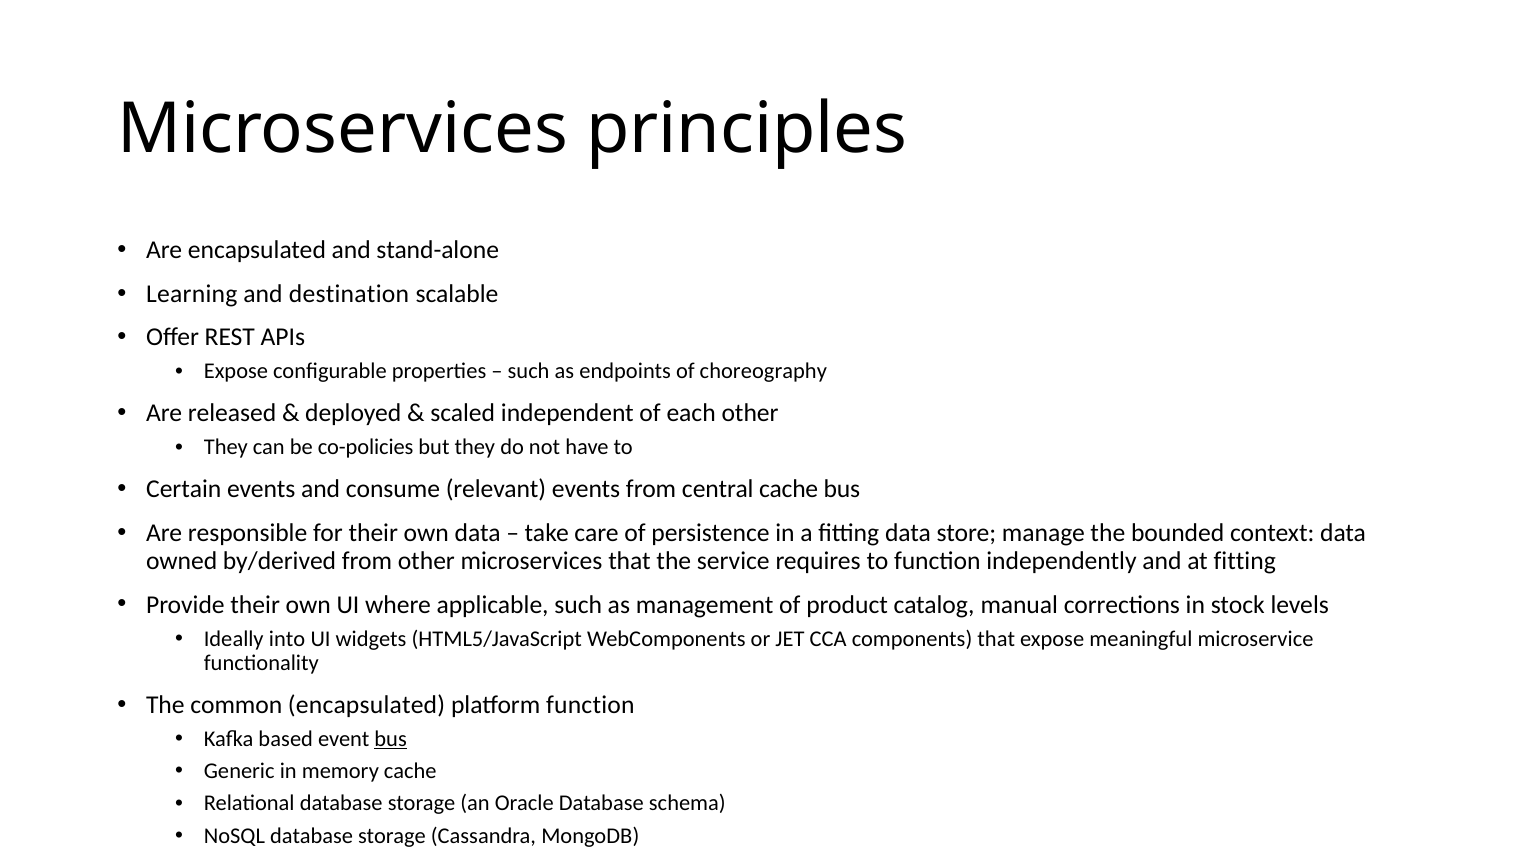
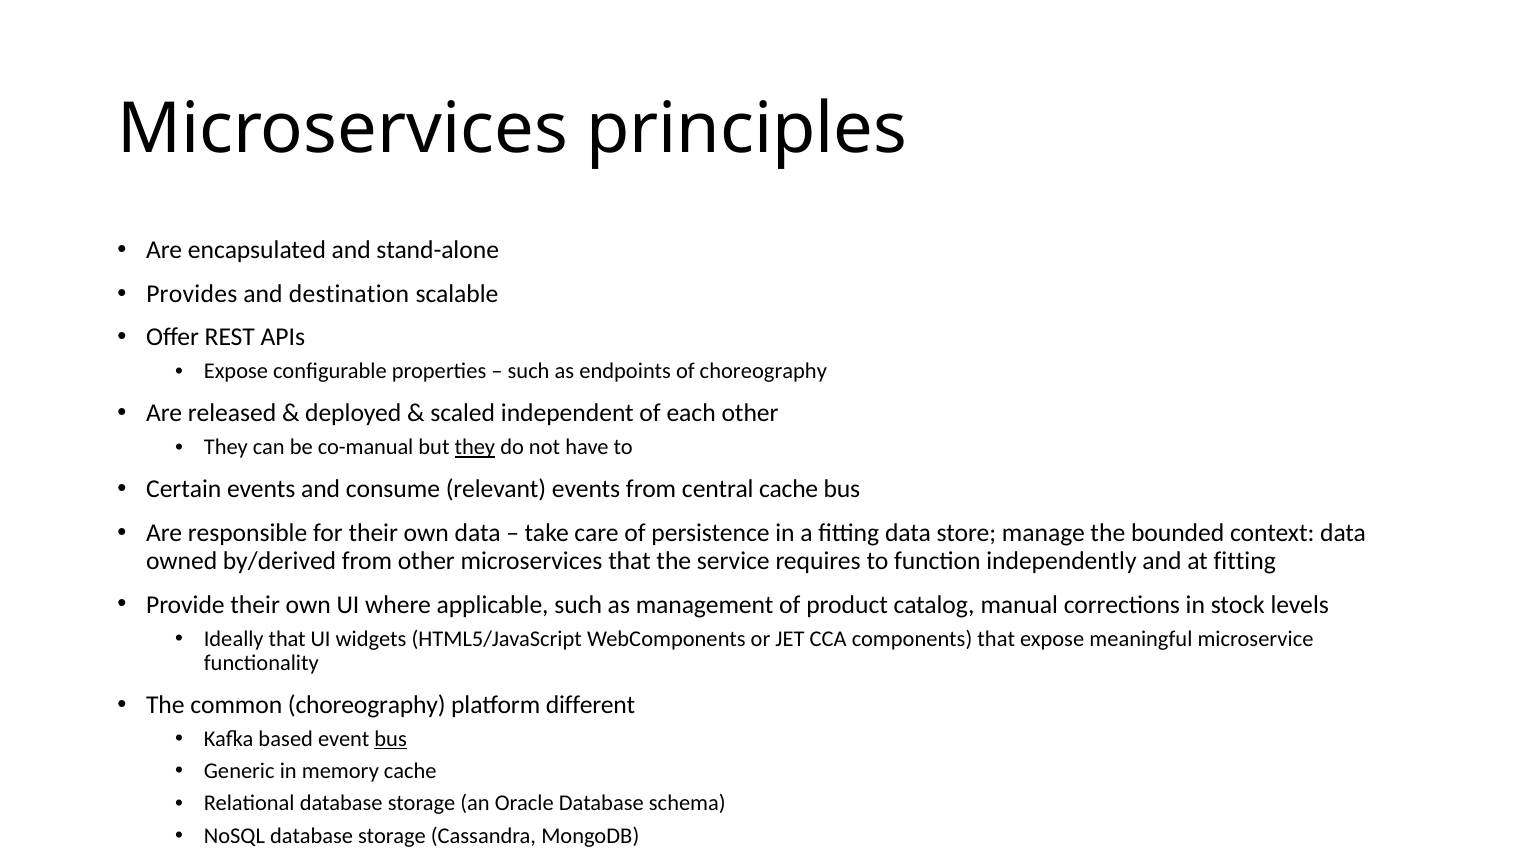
Learning: Learning -> Provides
co-policies: co-policies -> co-manual
they at (475, 447) underline: none -> present
Ideally into: into -> that
common encapsulated: encapsulated -> choreography
platform function: function -> different
